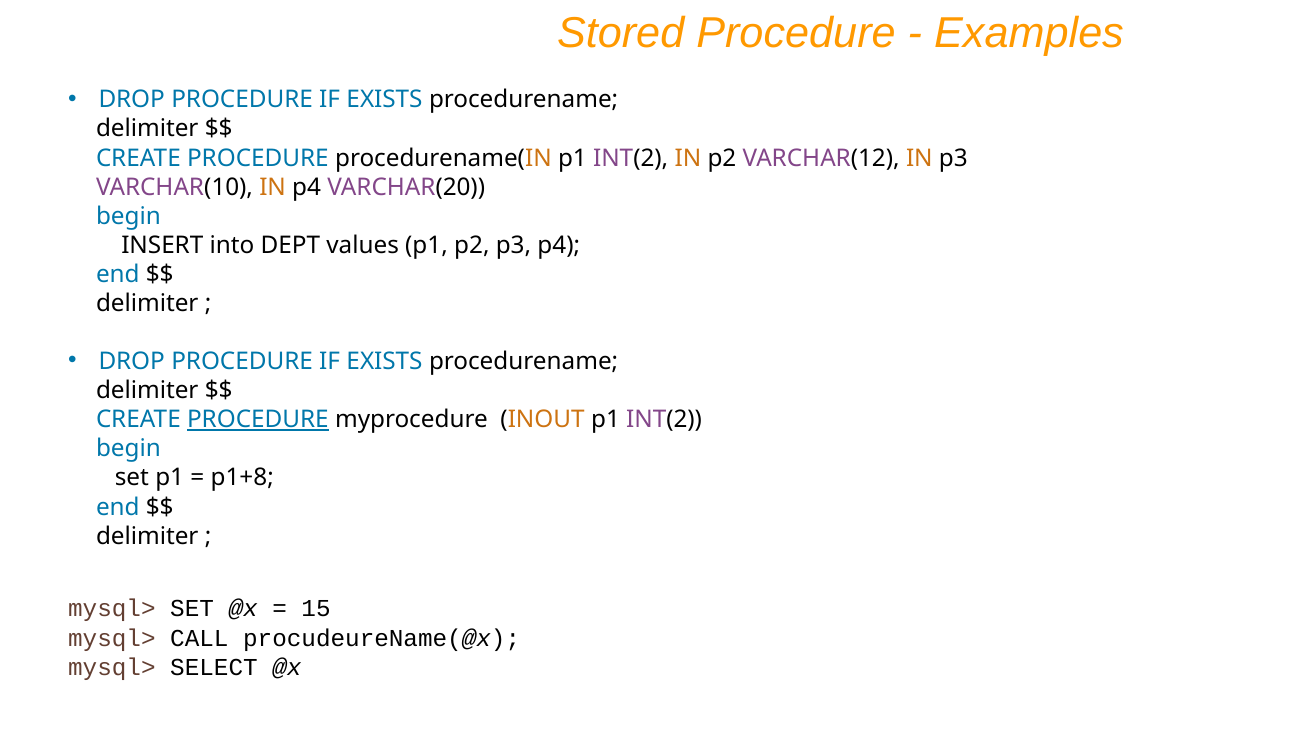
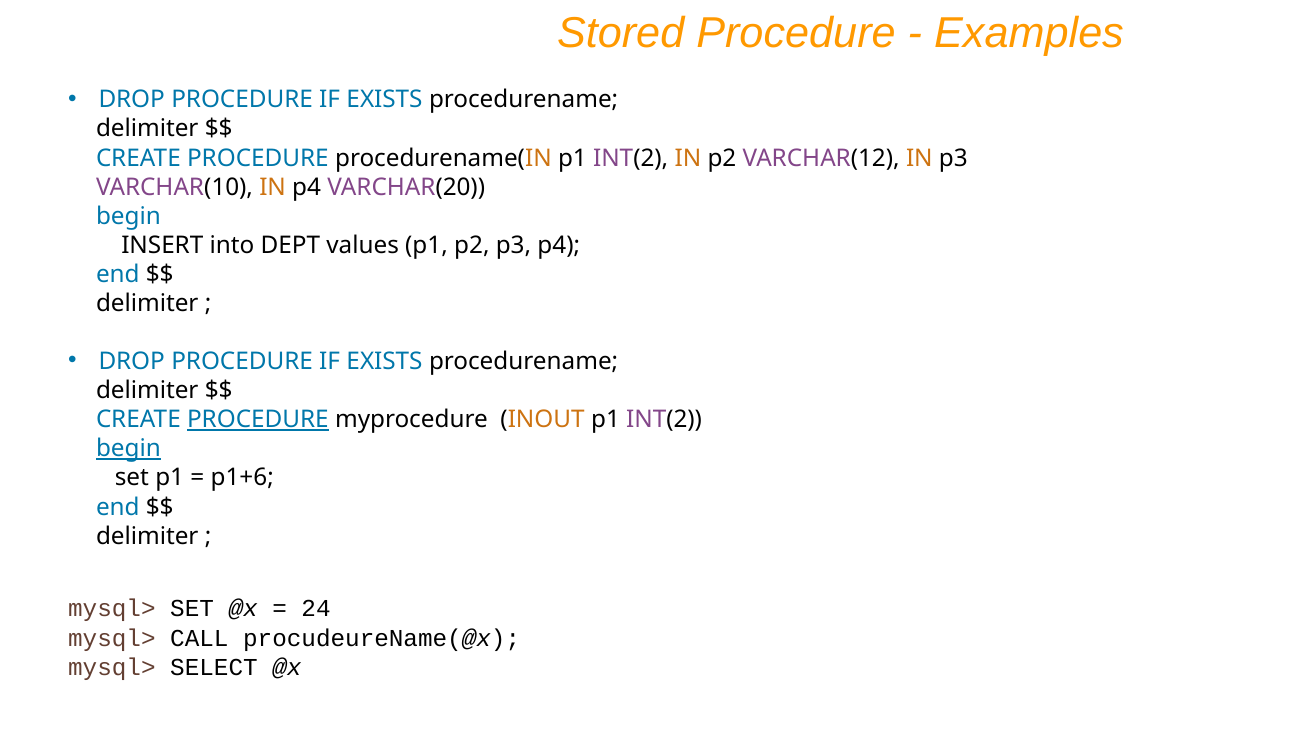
begin at (128, 449) underline: none -> present
p1+8: p1+8 -> p1+6
15: 15 -> 24
